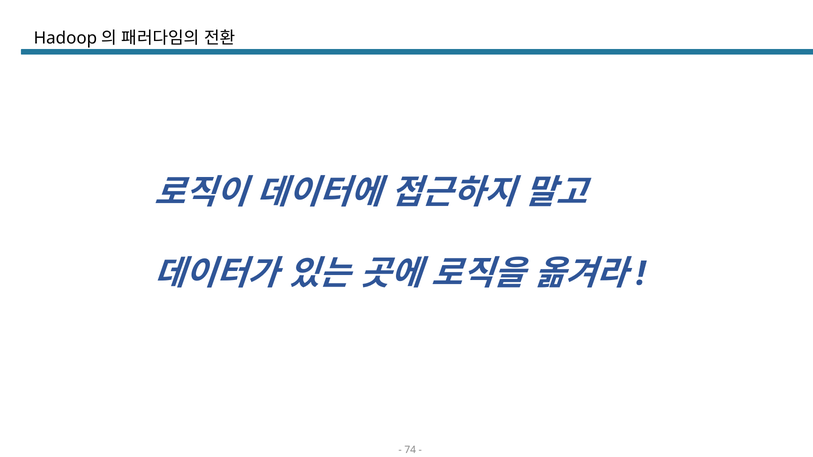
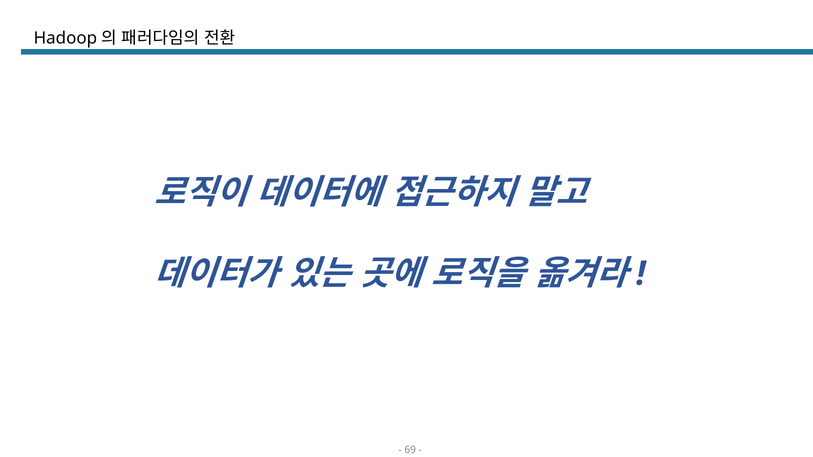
74: 74 -> 69
